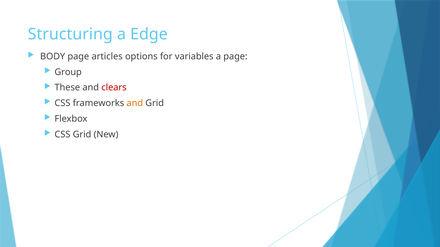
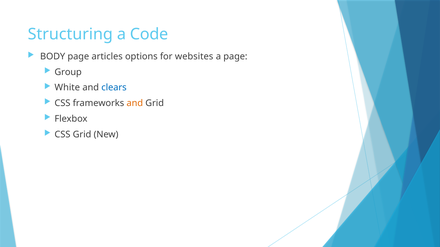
Edge: Edge -> Code
variables: variables -> websites
These: These -> White
clears colour: red -> blue
